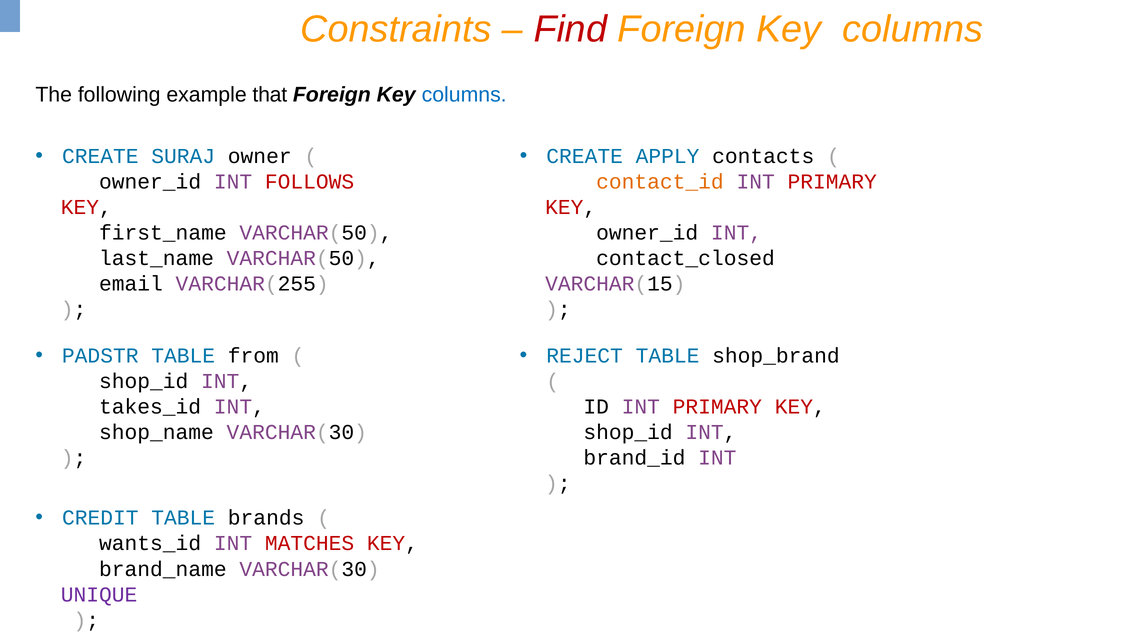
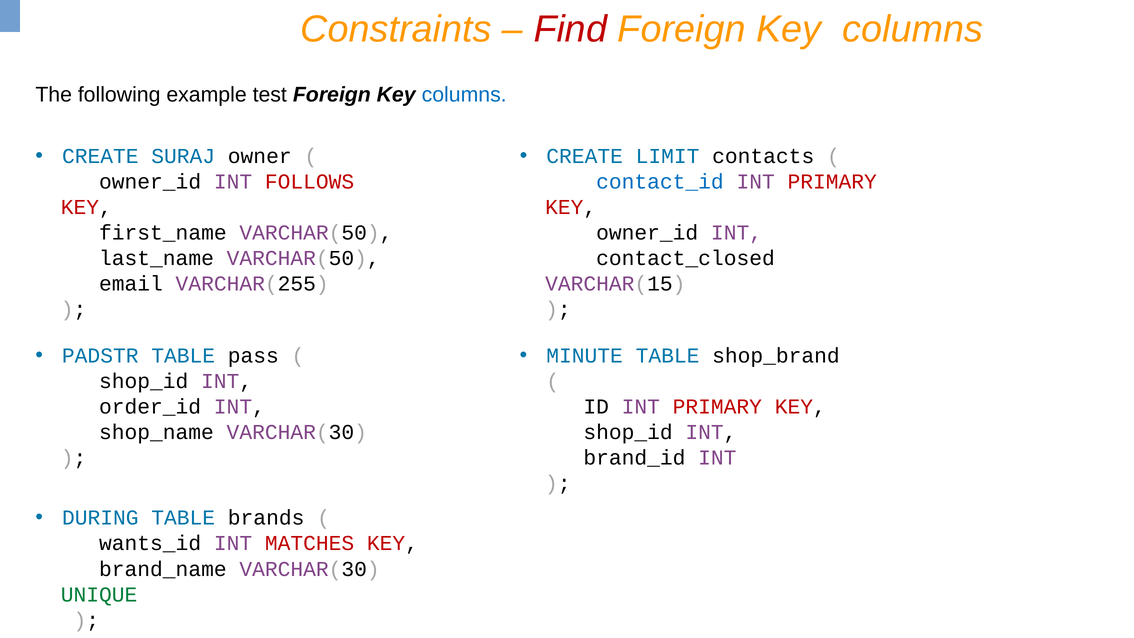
that: that -> test
APPLY: APPLY -> LIMIT
contact_id colour: orange -> blue
from: from -> pass
REJECT: REJECT -> MINUTE
takes_id: takes_id -> order_id
CREDIT: CREDIT -> DURING
UNIQUE colour: purple -> green
